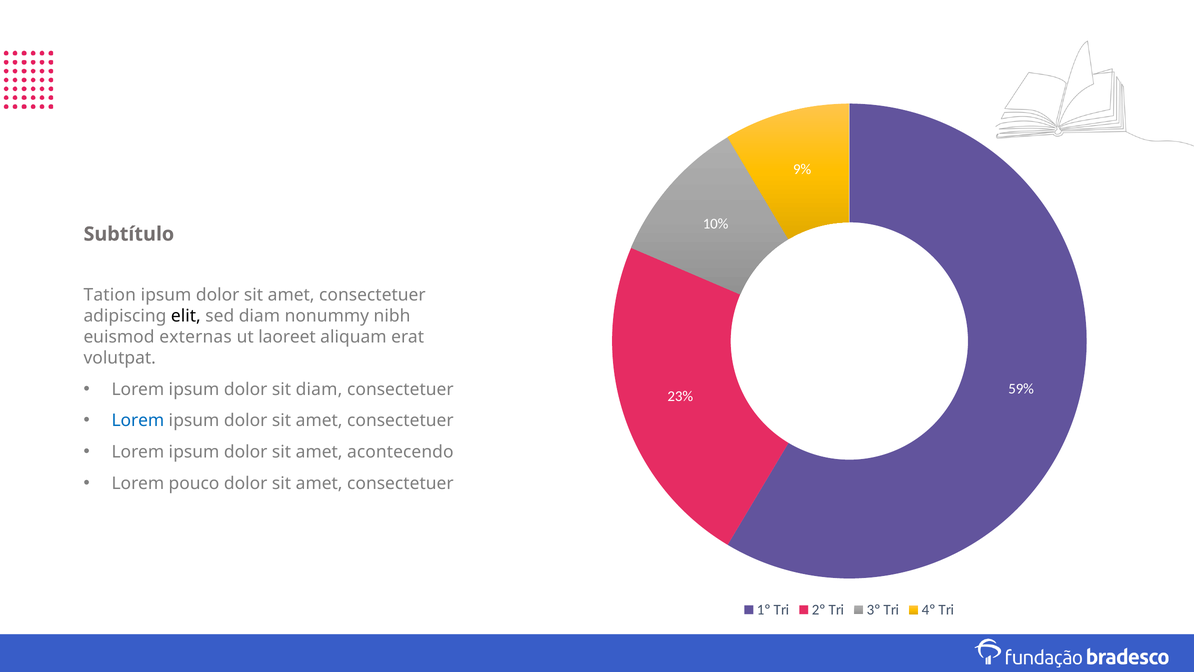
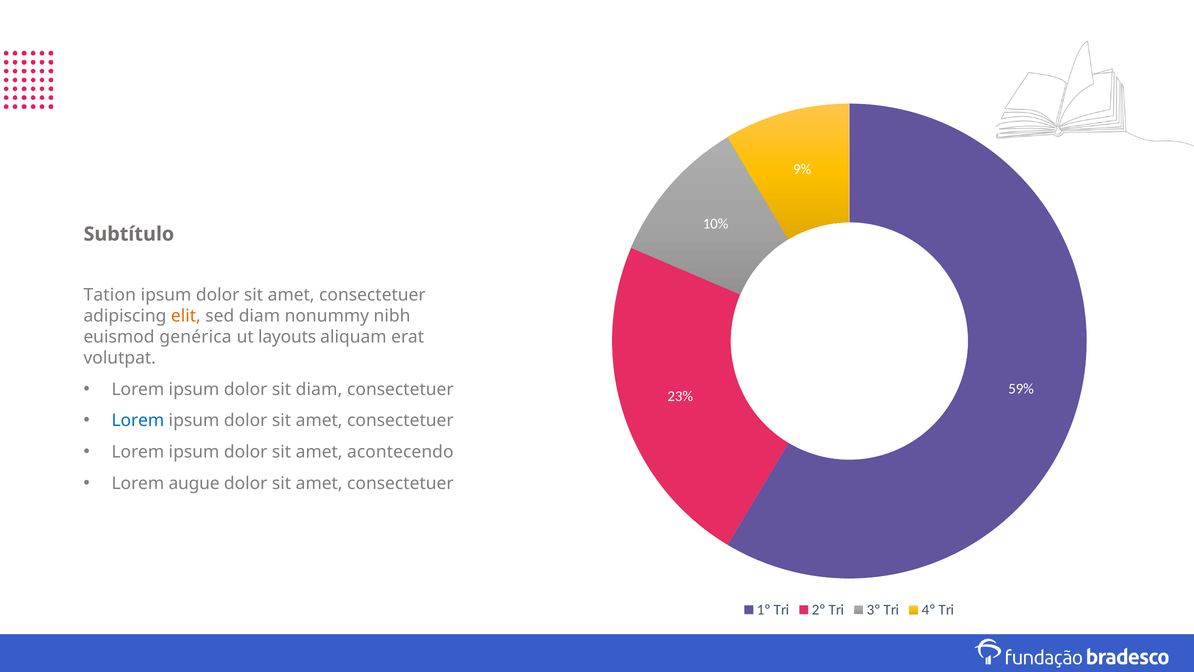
elit colour: black -> orange
externas: externas -> genérica
laoreet: laoreet -> layouts
pouco: pouco -> augue
